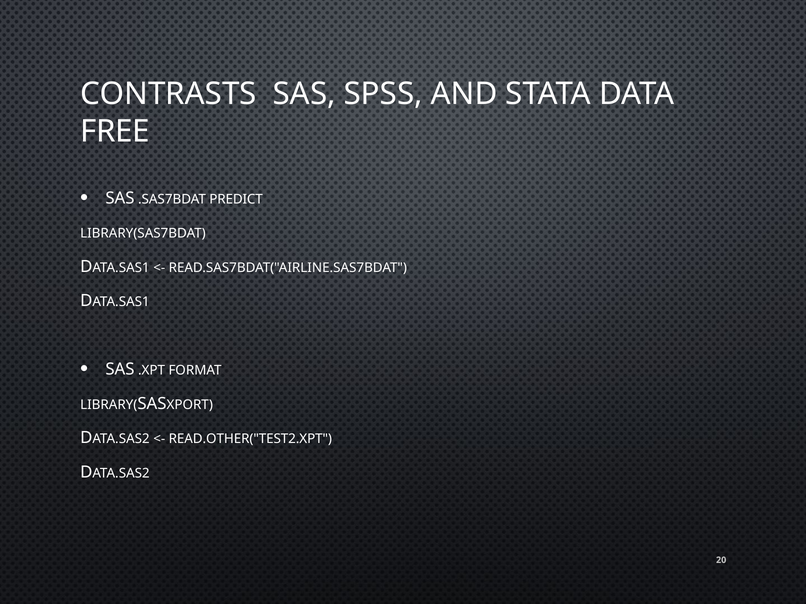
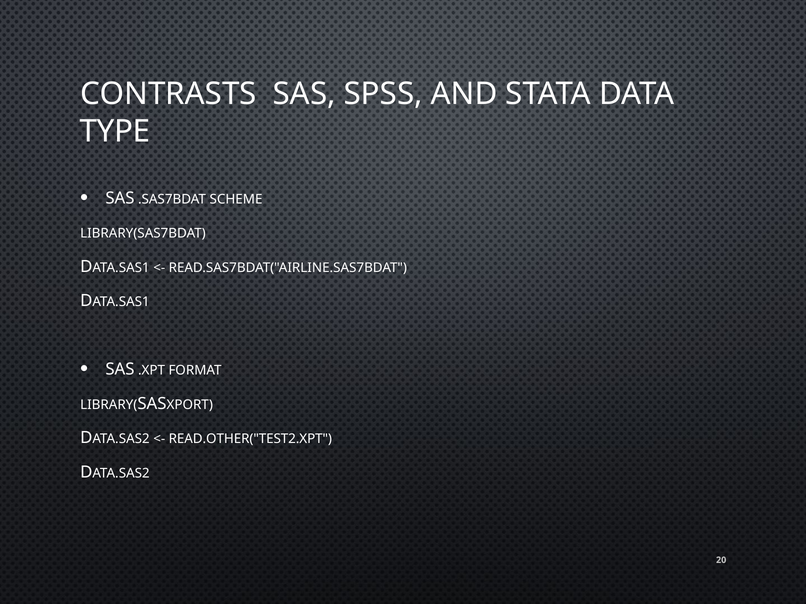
FREE: FREE -> TYPE
PREDICT: PREDICT -> SCHEME
